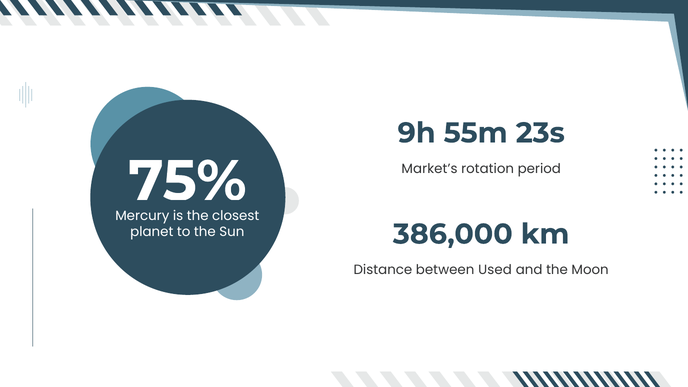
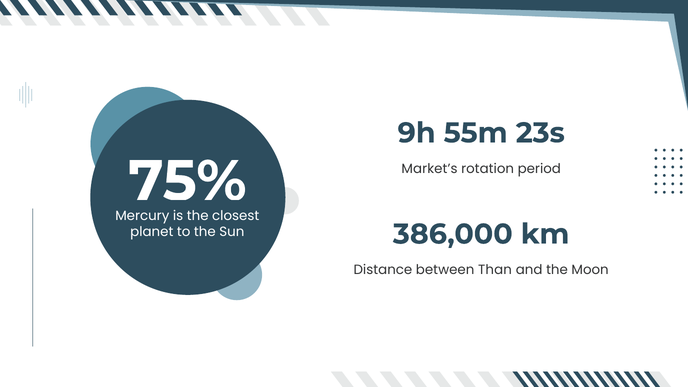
Used: Used -> Than
